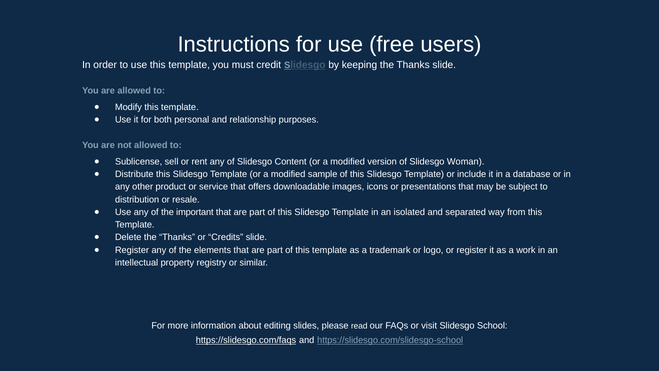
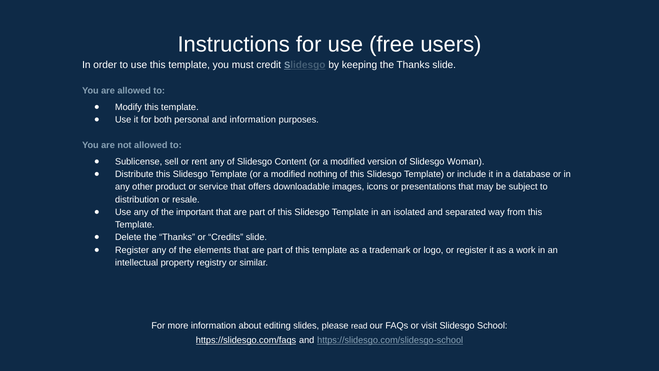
and relationship: relationship -> information
sample: sample -> nothing
